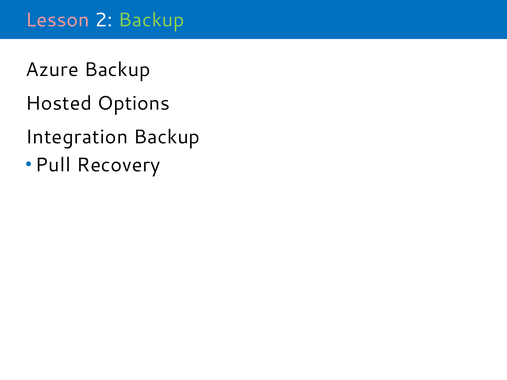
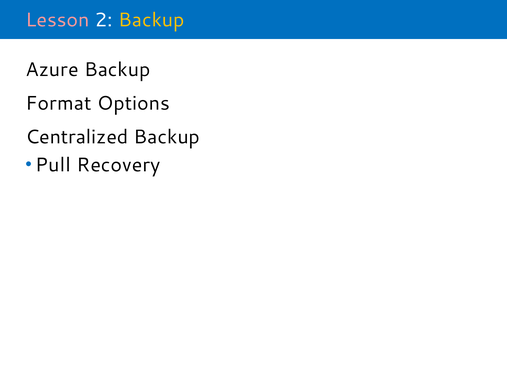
Backup at (151, 20) colour: light green -> yellow
Hosted: Hosted -> Format
Integration: Integration -> Centralized
